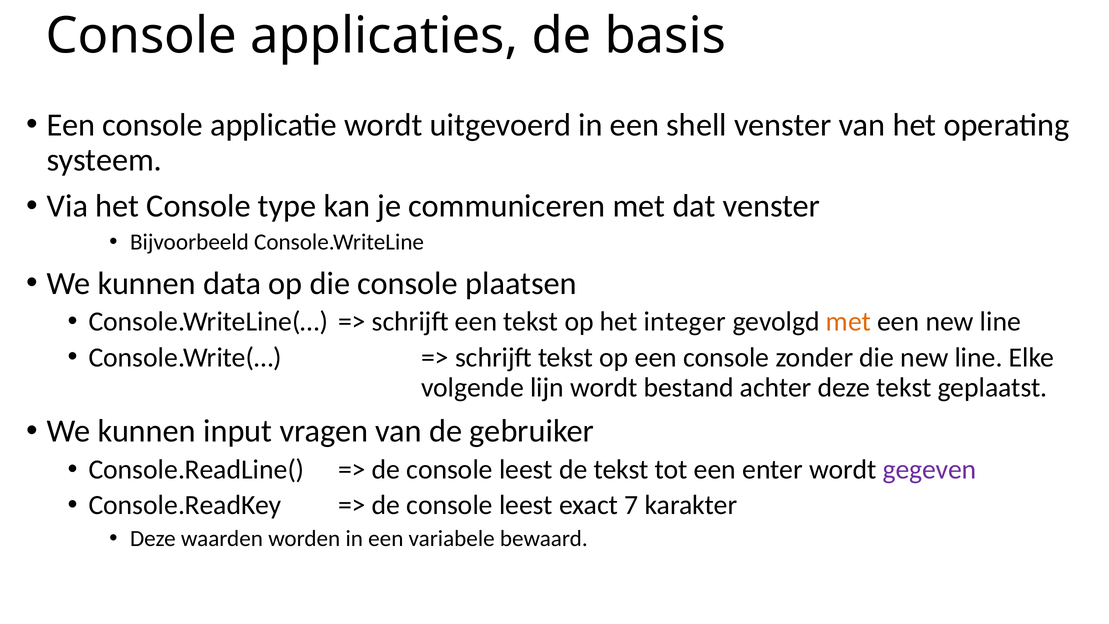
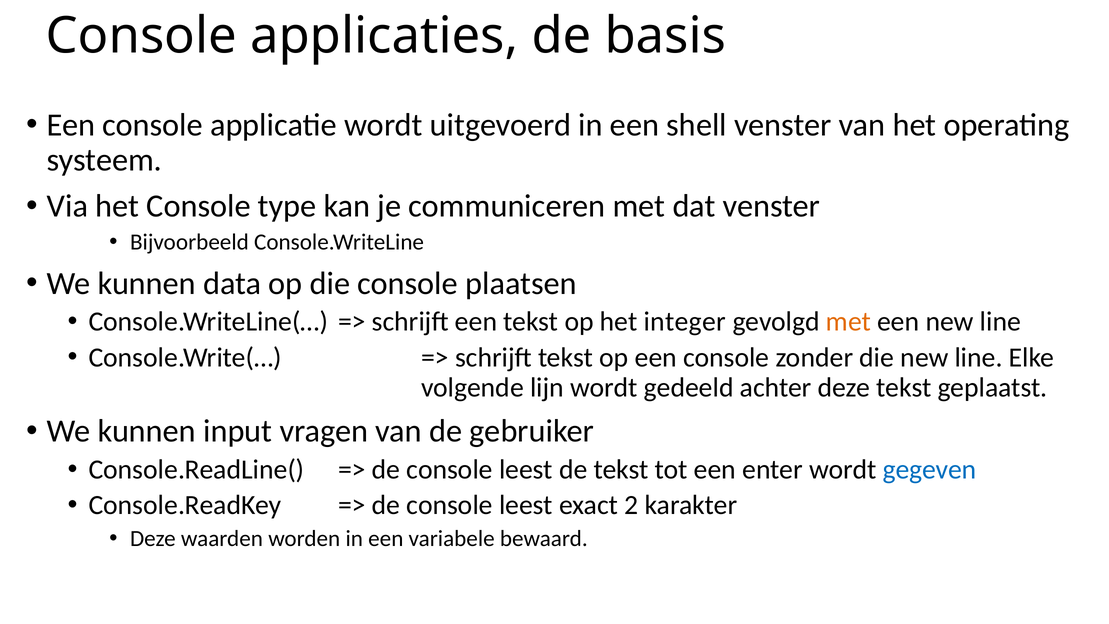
bestand: bestand -> gedeeld
gegeven colour: purple -> blue
7: 7 -> 2
